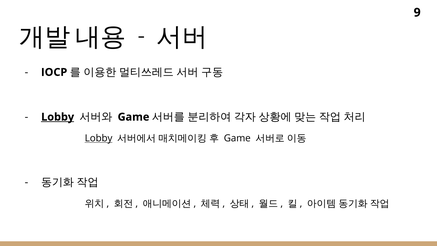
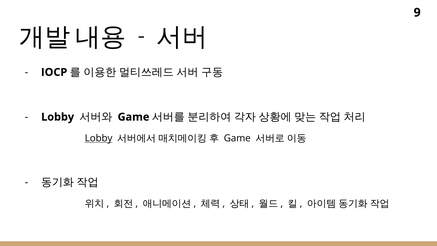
Lobby at (58, 117) underline: present -> none
